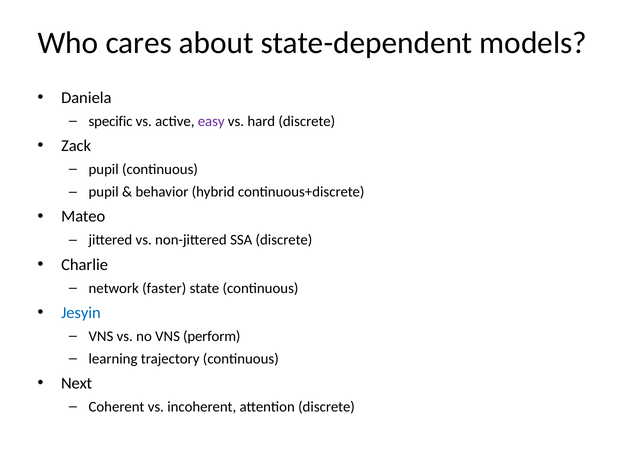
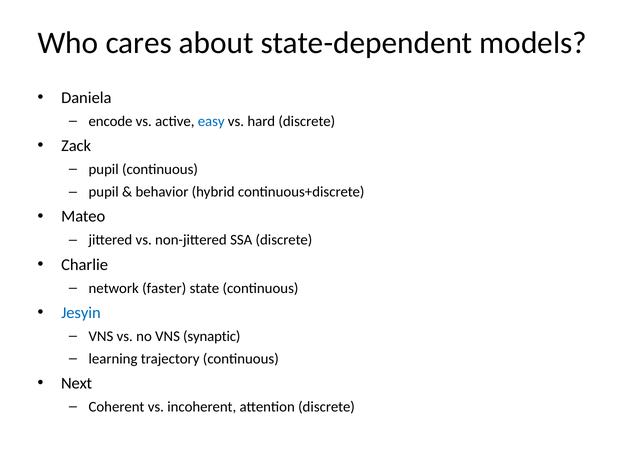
specific: specific -> encode
easy colour: purple -> blue
perform: perform -> synaptic
